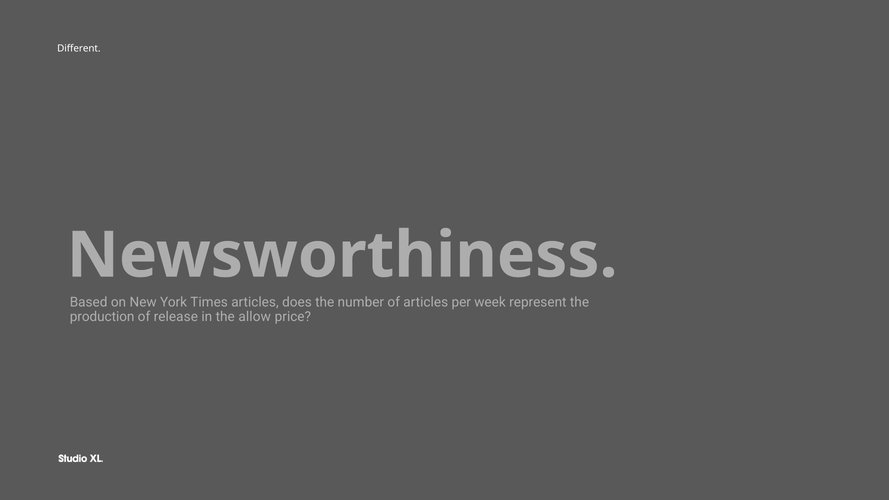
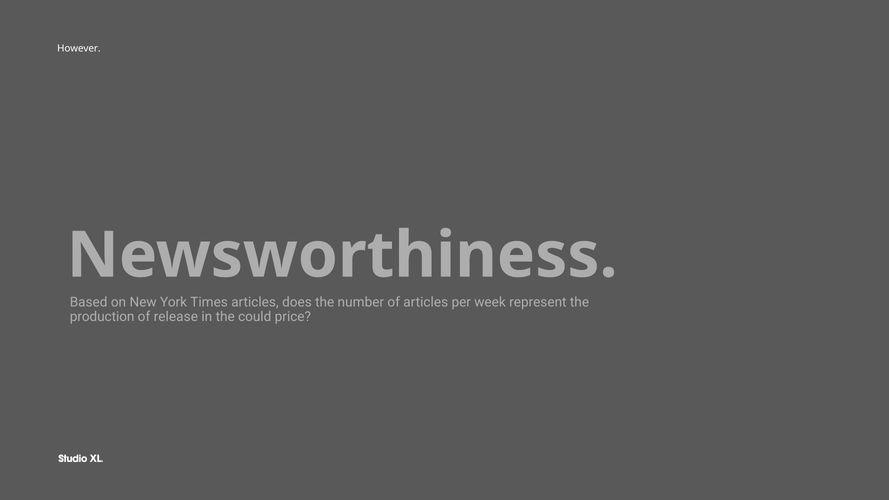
Different: Different -> However
allow: allow -> could
